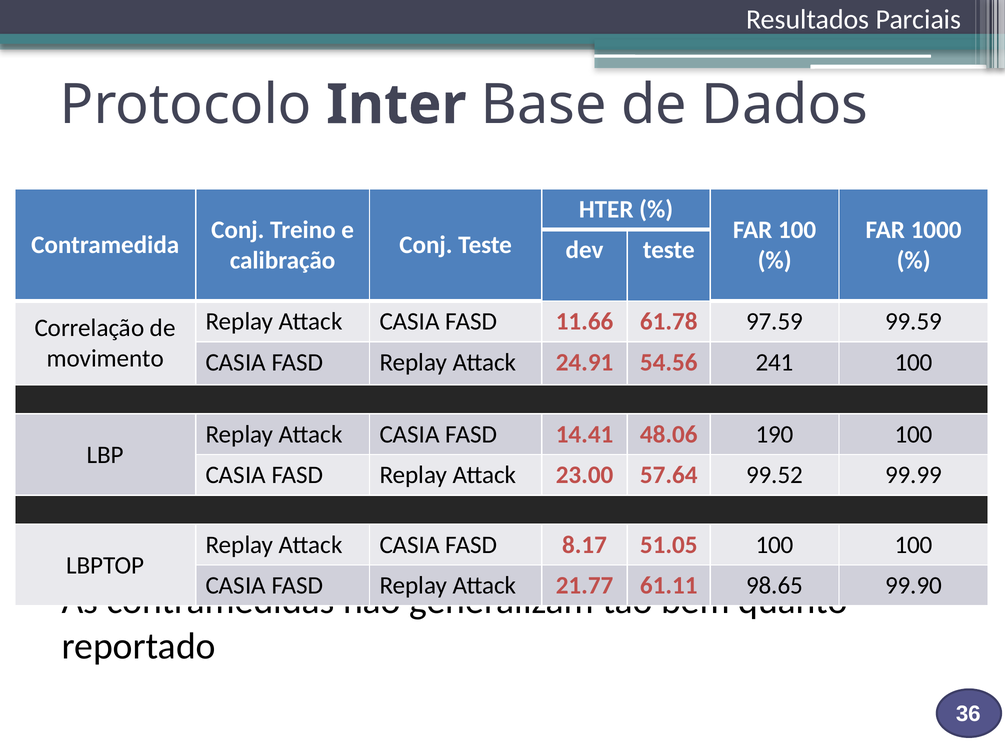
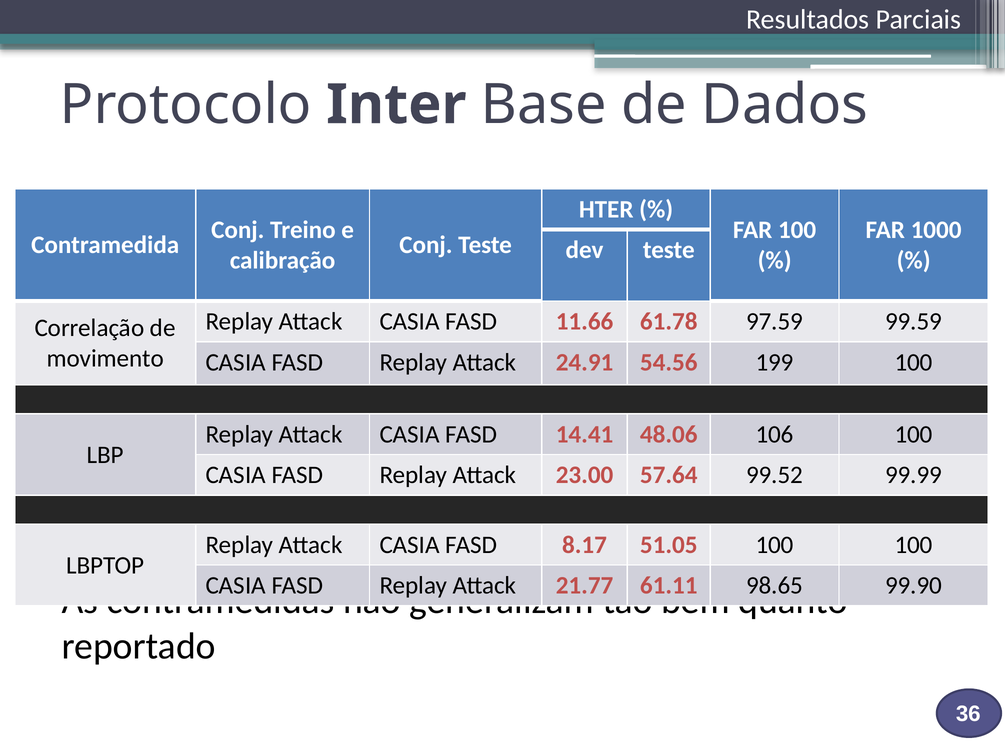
241: 241 -> 199
190: 190 -> 106
